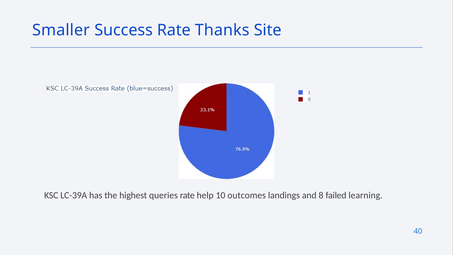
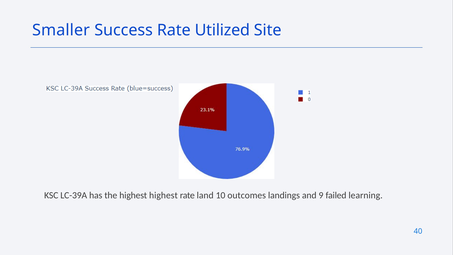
Thanks: Thanks -> Utilized
highest queries: queries -> highest
help: help -> land
8: 8 -> 9
